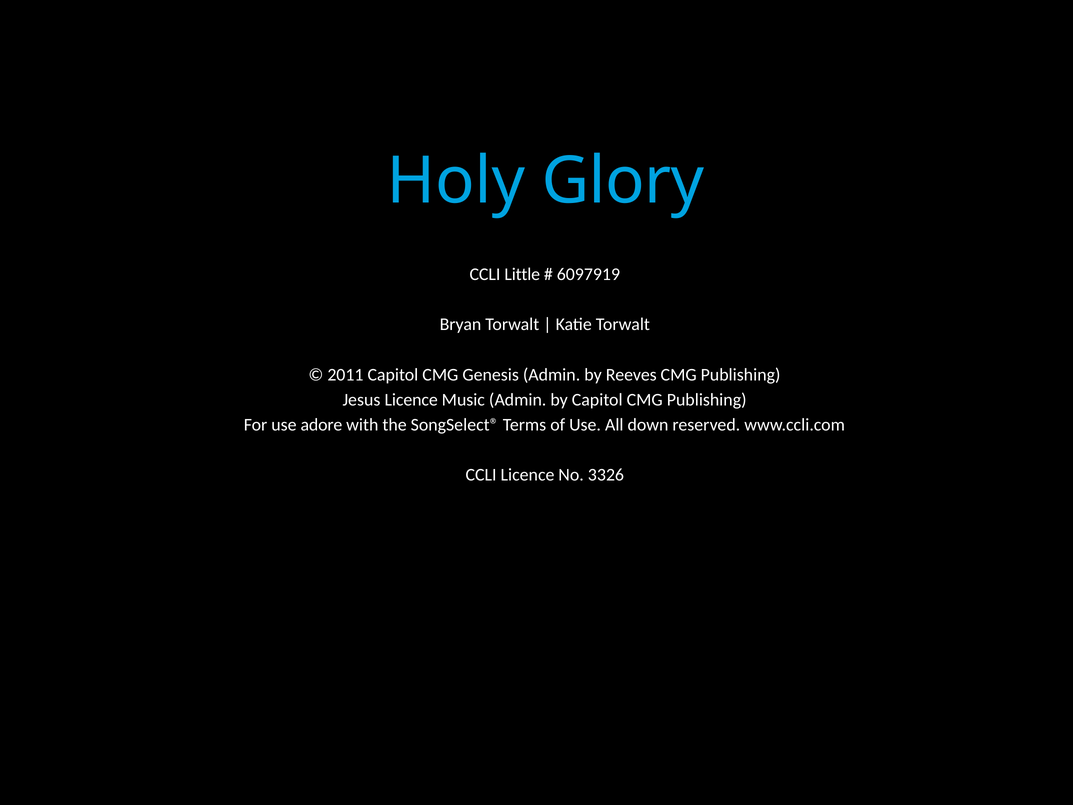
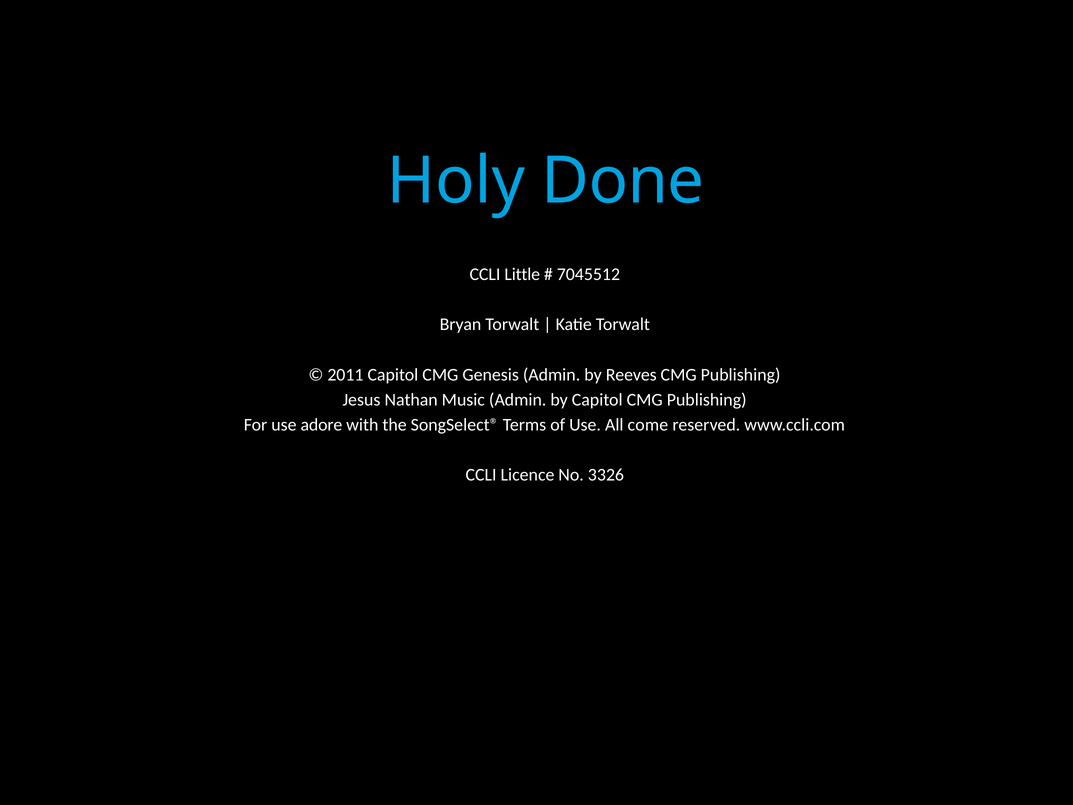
Glory: Glory -> Done
6097919: 6097919 -> 7045512
Jesus Licence: Licence -> Nathan
down: down -> come
